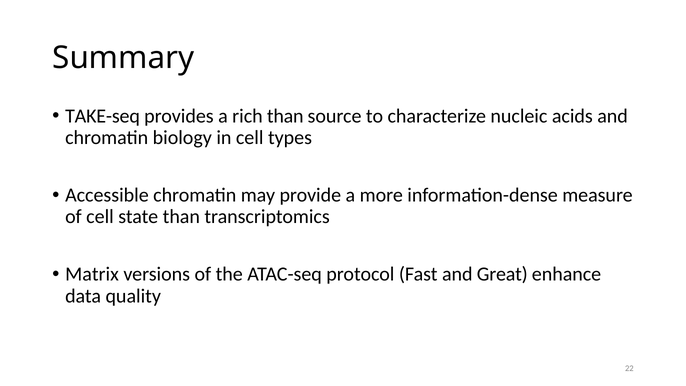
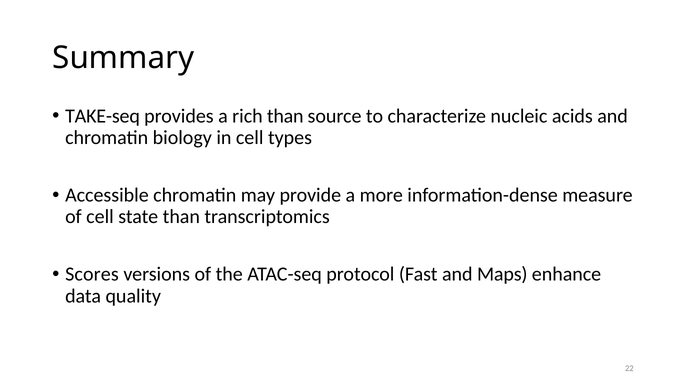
Matrix: Matrix -> Scores
Great: Great -> Maps
